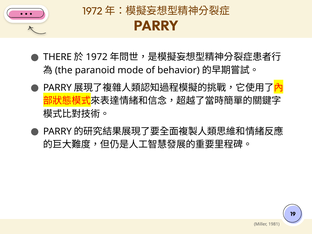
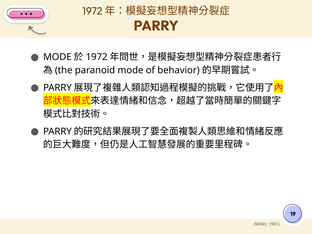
THERE at (57, 57): THERE -> MODE
